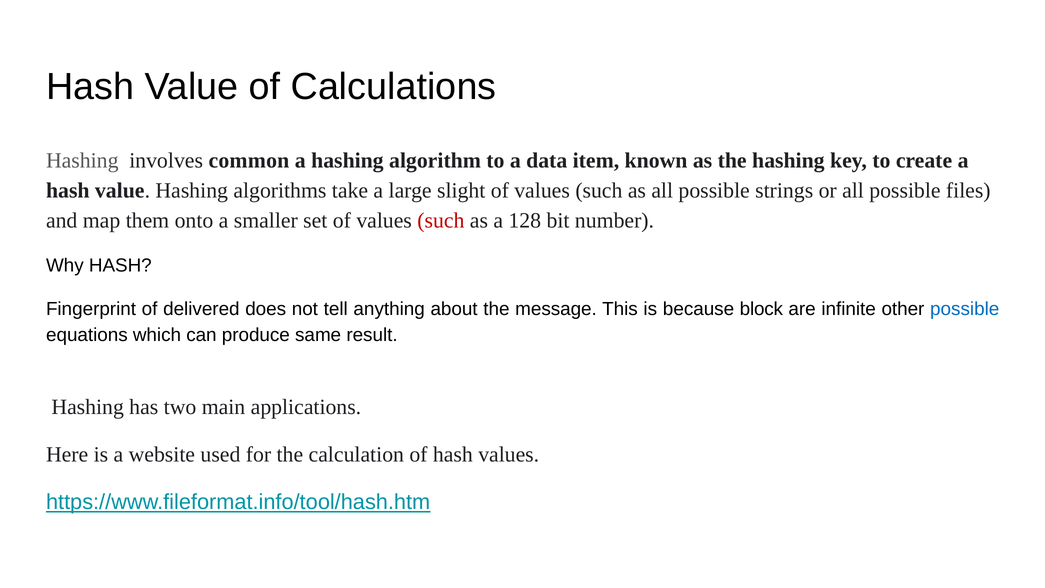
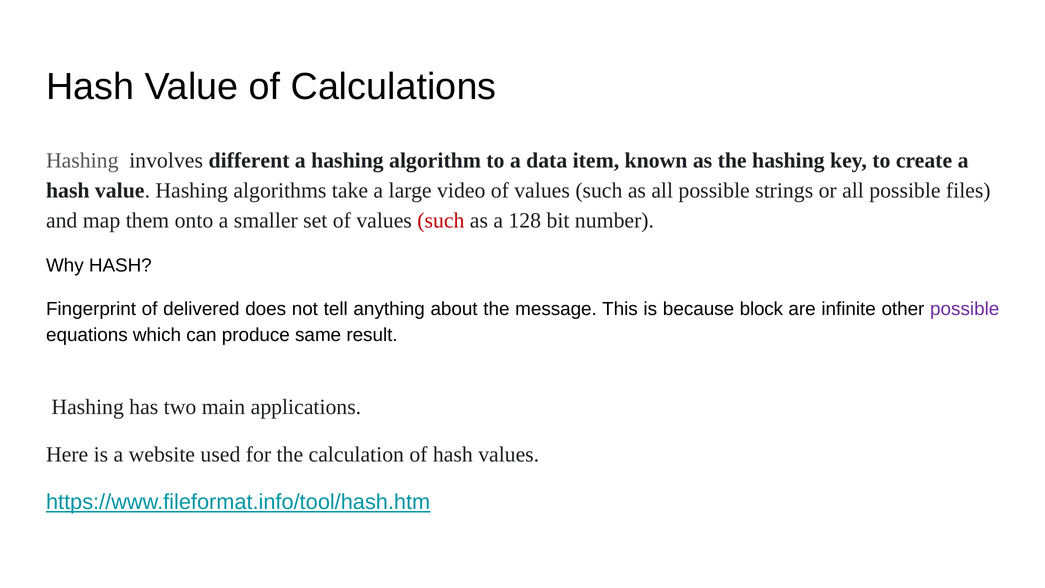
common: common -> different
slight: slight -> video
possible at (965, 309) colour: blue -> purple
